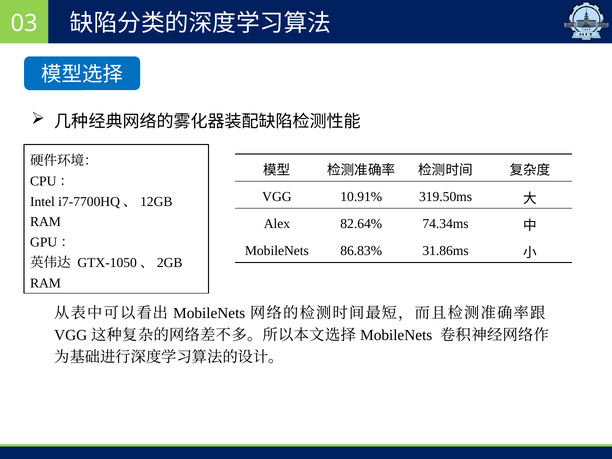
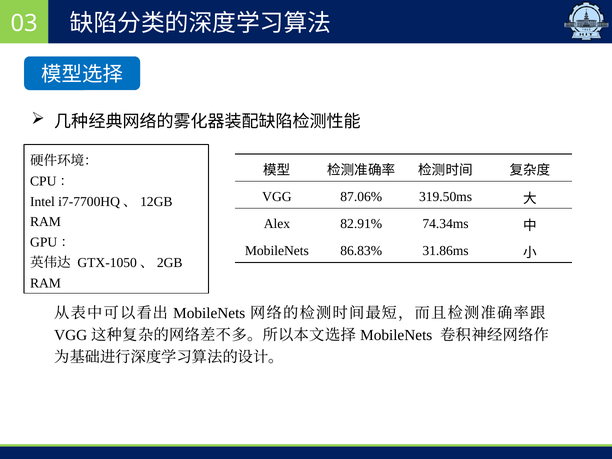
10.91%: 10.91% -> 87.06%
82.64%: 82.64% -> 82.91%
